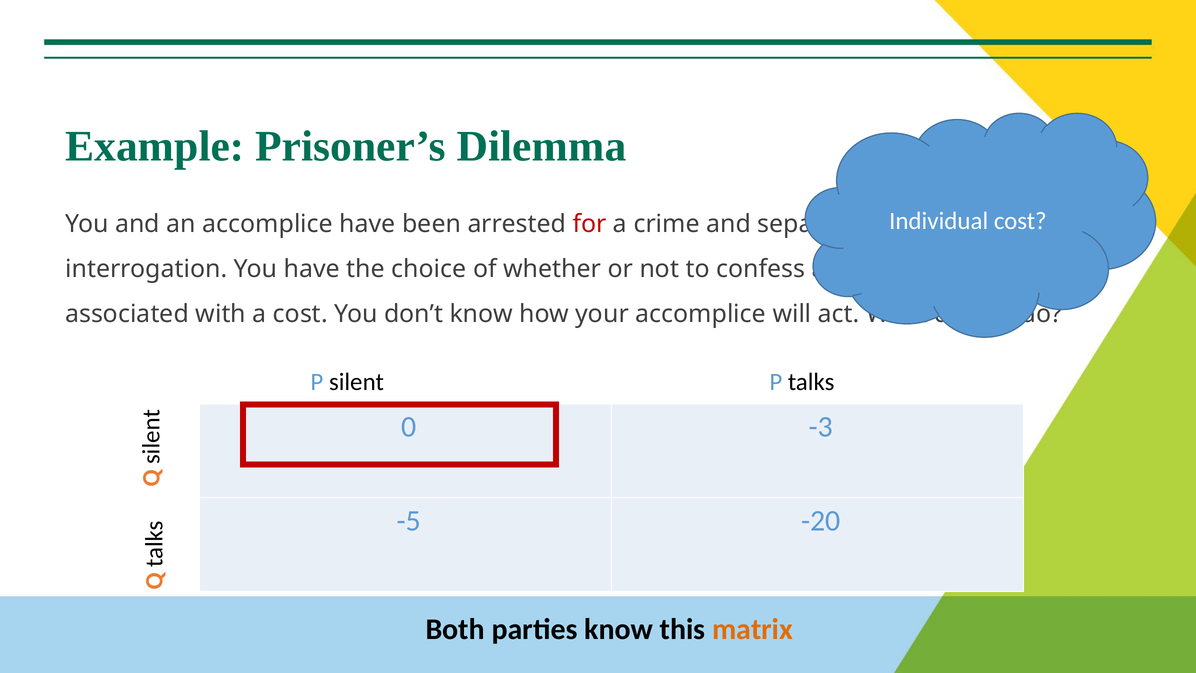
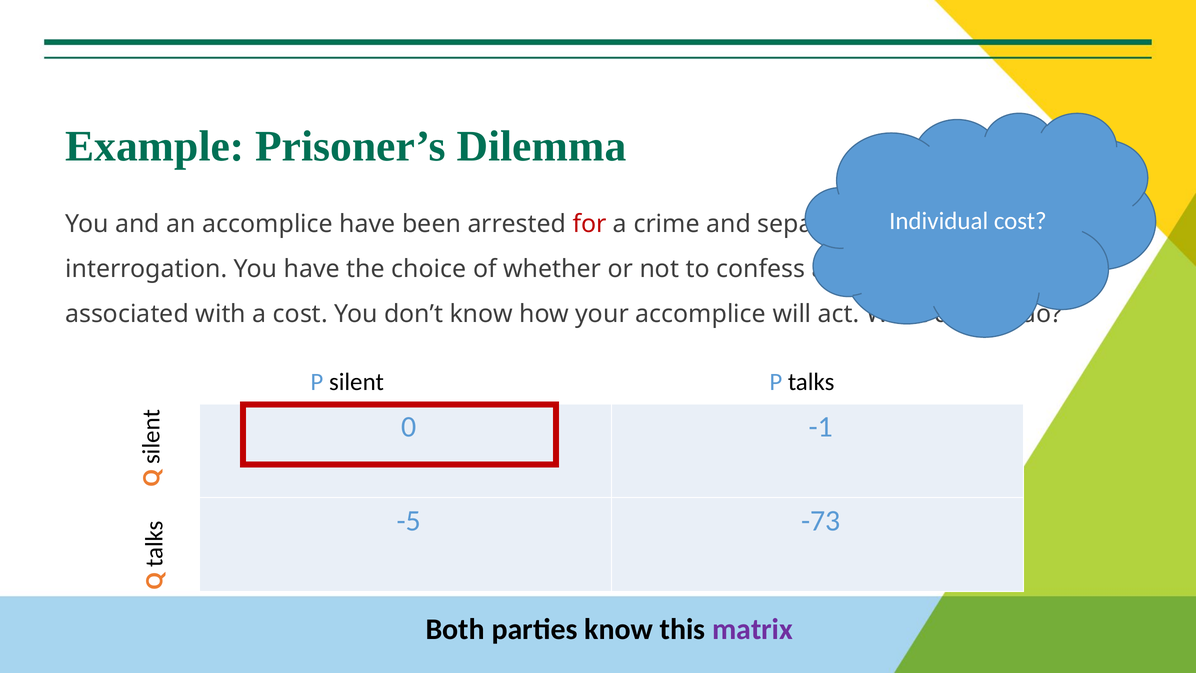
-3: -3 -> -1
-20: -20 -> -73
matrix colour: orange -> purple
